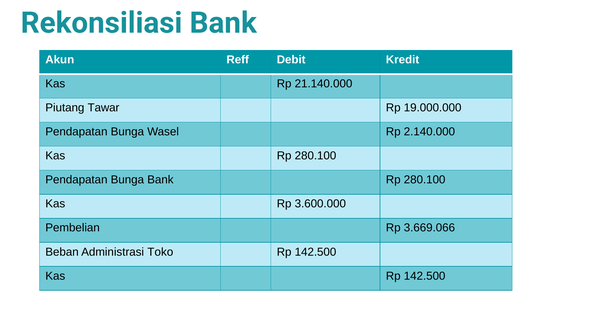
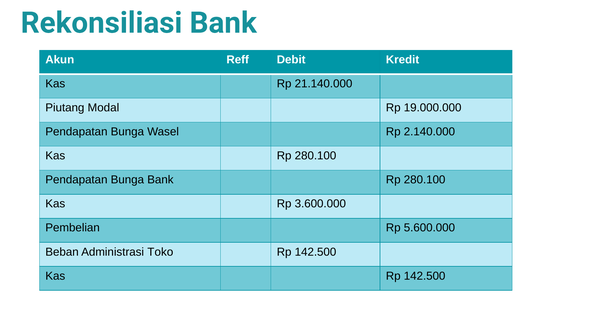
Tawar: Tawar -> Modal
3.669.066: 3.669.066 -> 5.600.000
